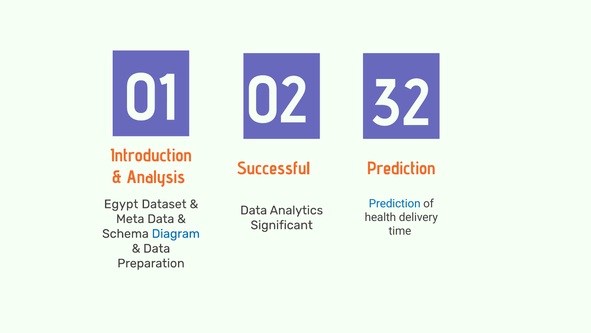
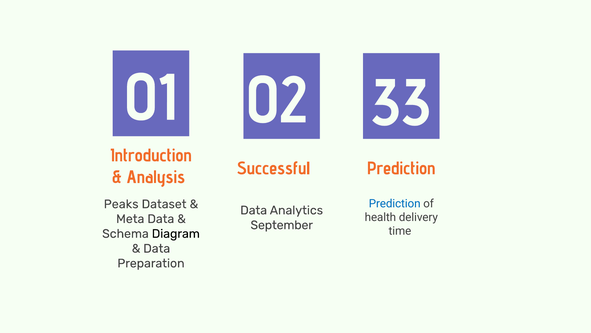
32: 32 -> 33
Egypt: Egypt -> Peaks
Significant: Significant -> September
Diagram colour: blue -> black
